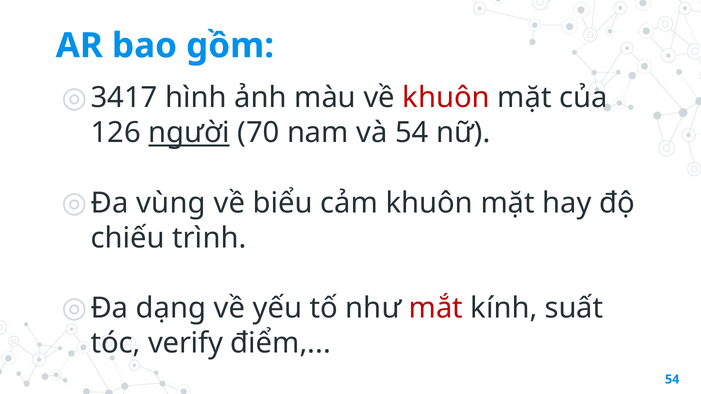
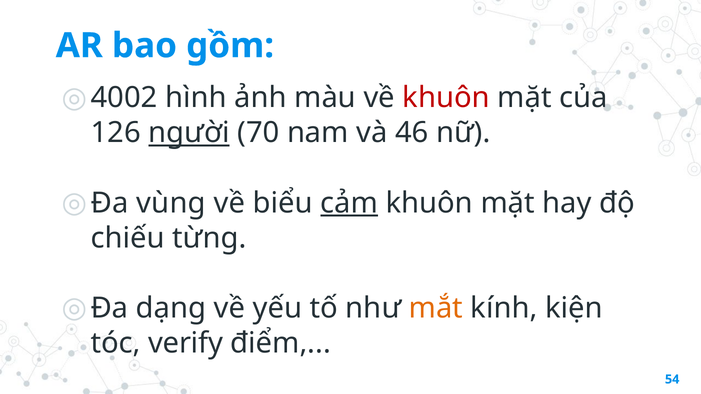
3417: 3417 -> 4002
và 54: 54 -> 46
cảm underline: none -> present
trình: trình -> từng
mắt colour: red -> orange
suất: suất -> kiện
